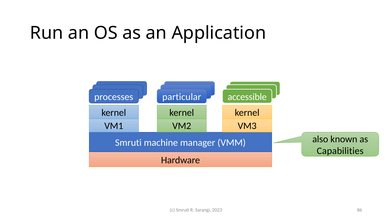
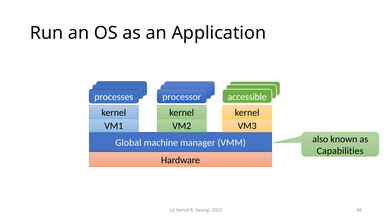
particular: particular -> processor
Smruti at (128, 143): Smruti -> Global
